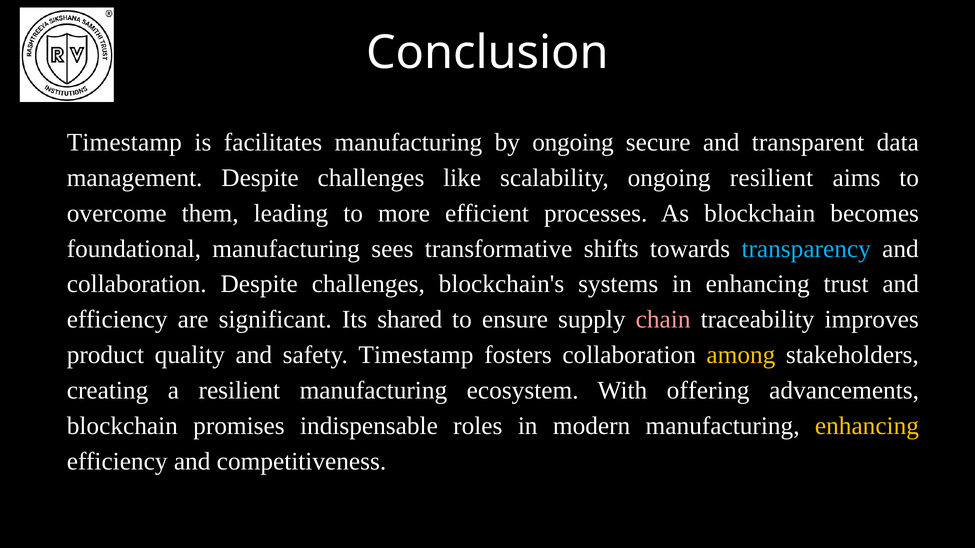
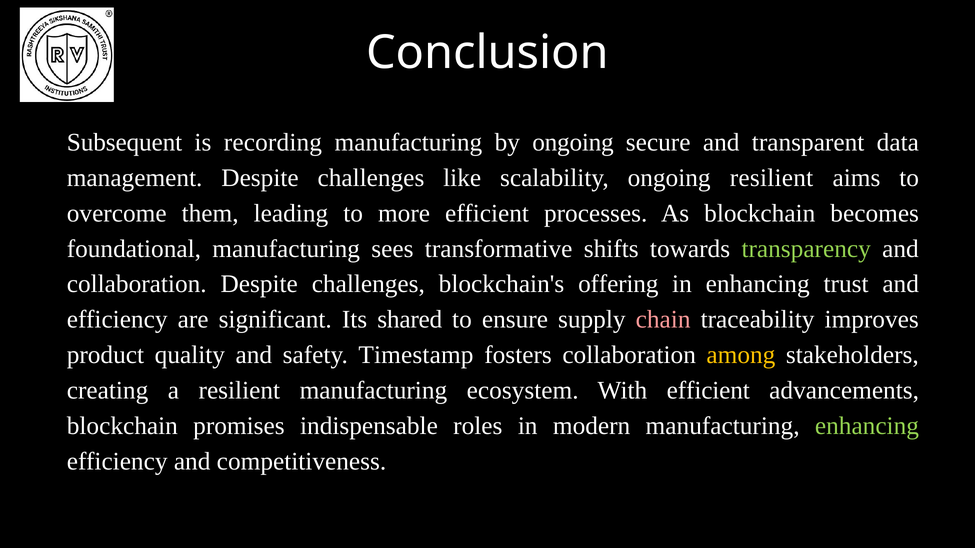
Timestamp at (124, 143): Timestamp -> Subsequent
facilitates: facilitates -> recording
transparency colour: light blue -> light green
systems: systems -> offering
With offering: offering -> efficient
enhancing at (867, 426) colour: yellow -> light green
